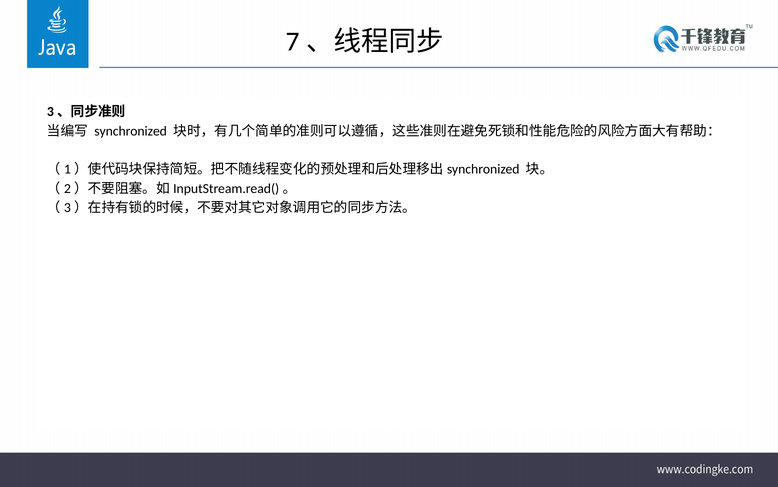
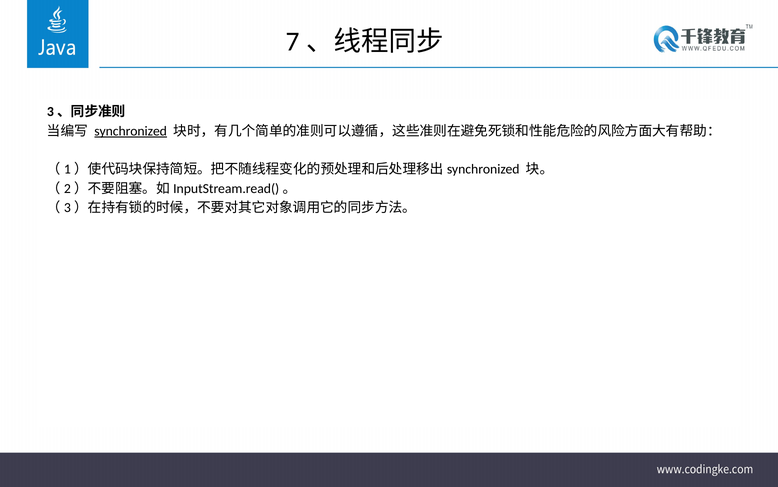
synchronized underline: none -> present
